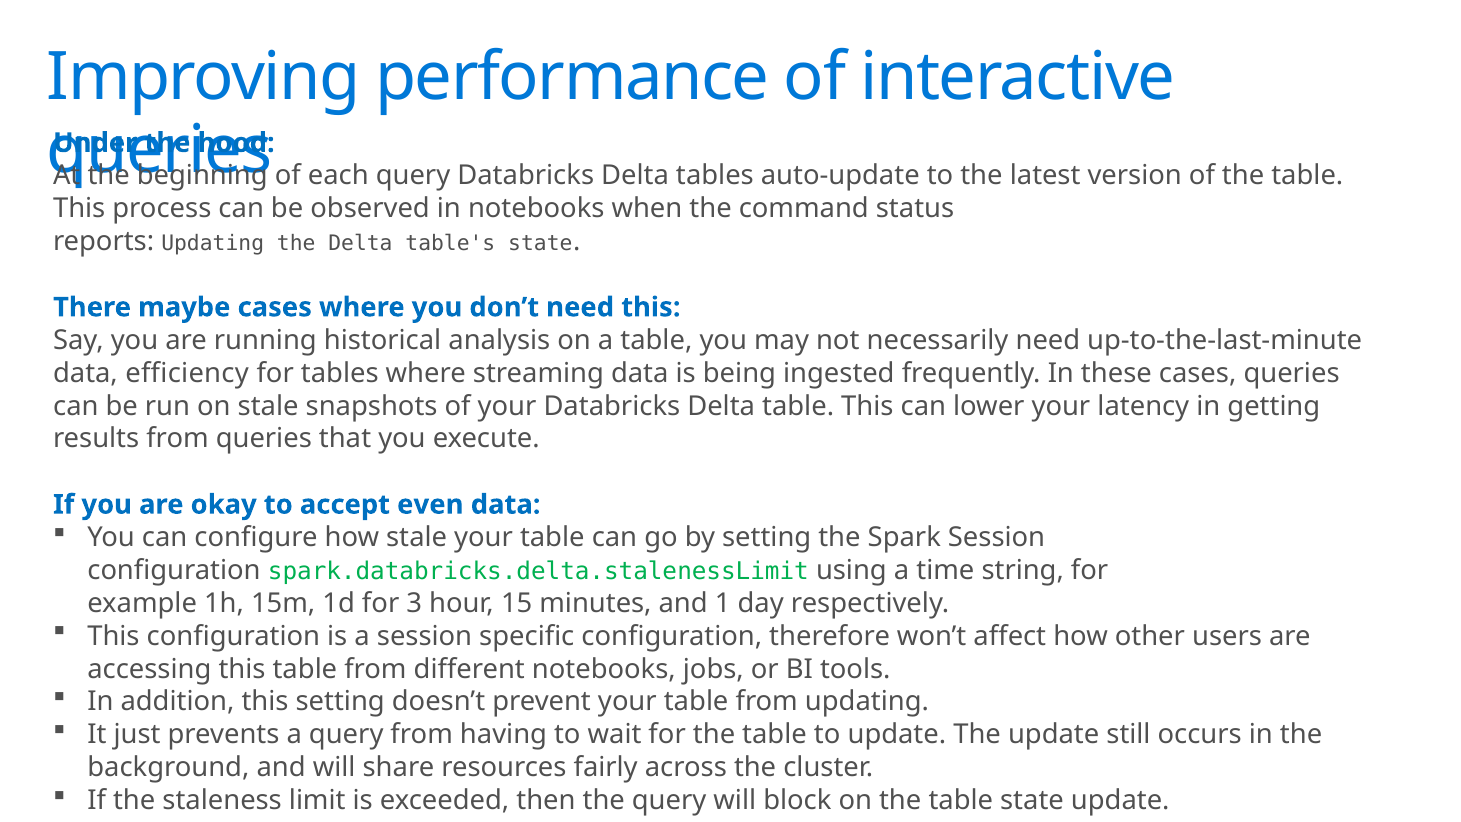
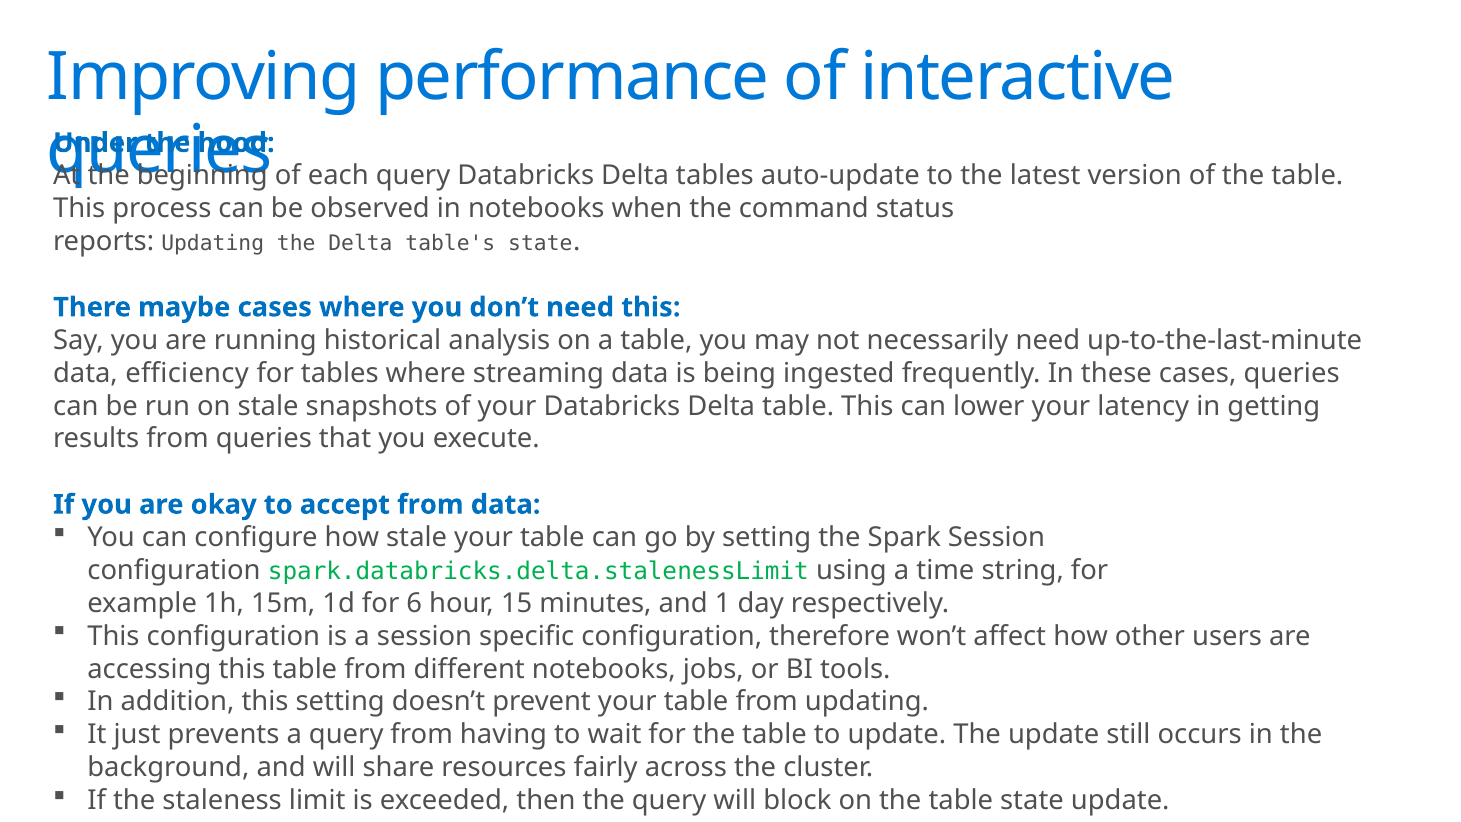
accept even: even -> from
3: 3 -> 6
